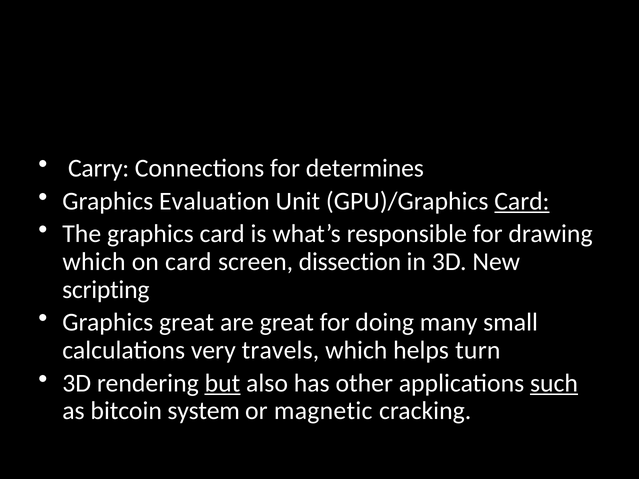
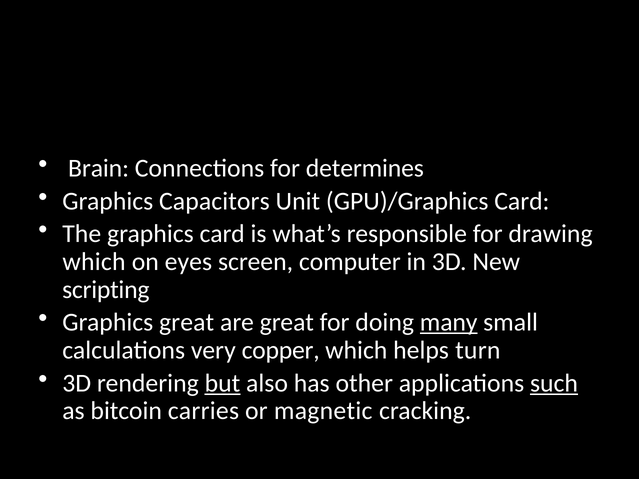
Carry: Carry -> Brain
Evaluation: Evaluation -> Capacitors
Card at (522, 201) underline: present -> none
on card: card -> eyes
dissection: dissection -> computer
many underline: none -> present
travels: travels -> copper
system: system -> carries
